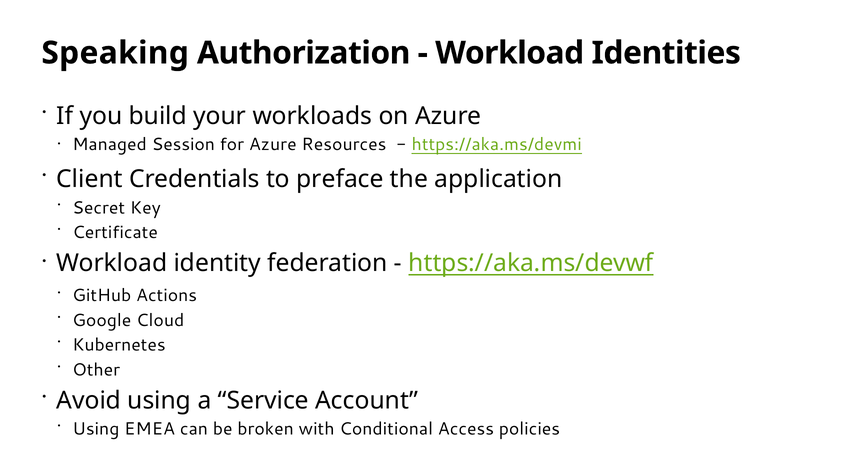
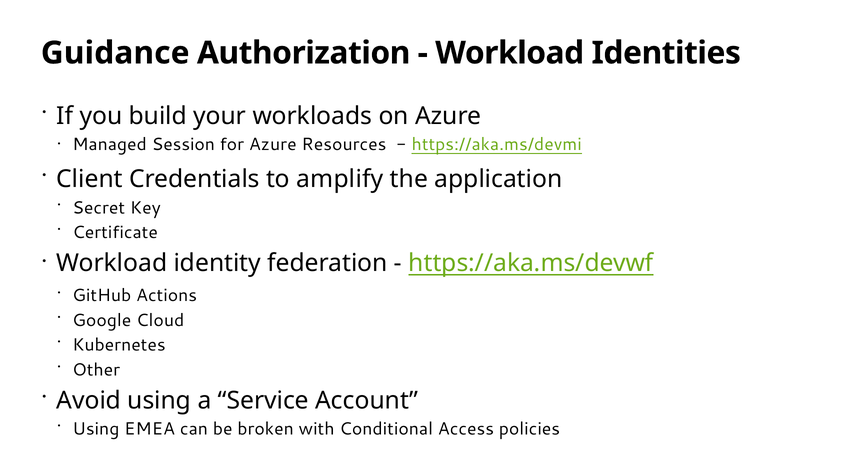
Speaking: Speaking -> Guidance
preface: preface -> amplify
